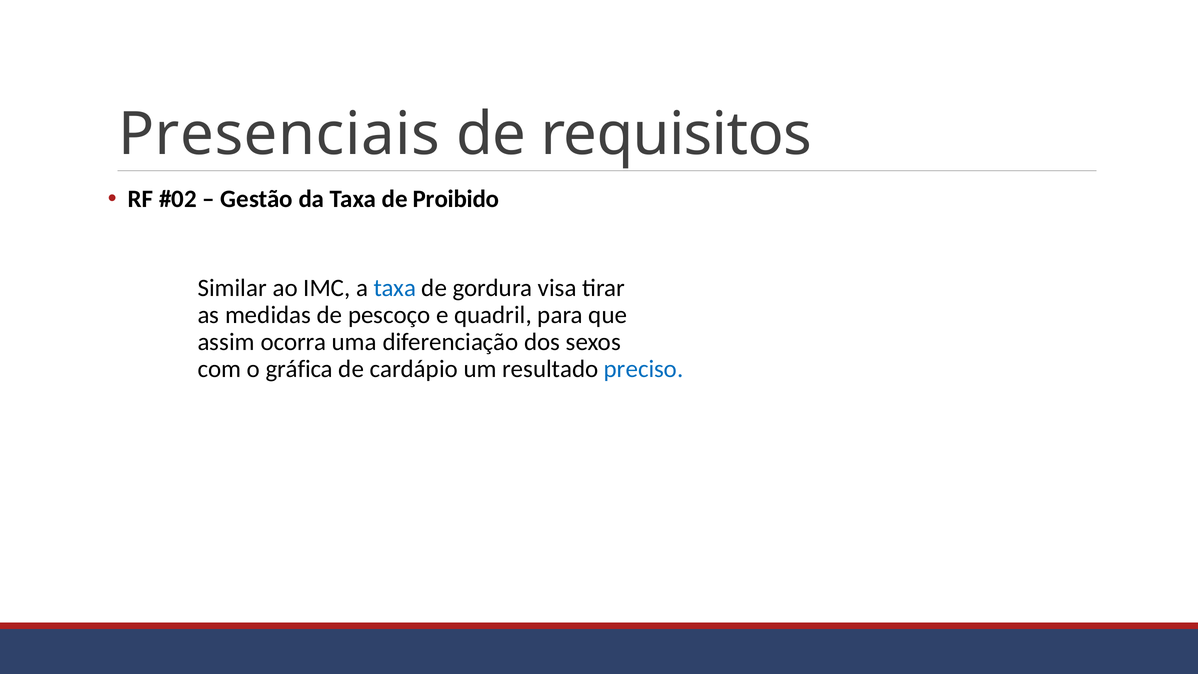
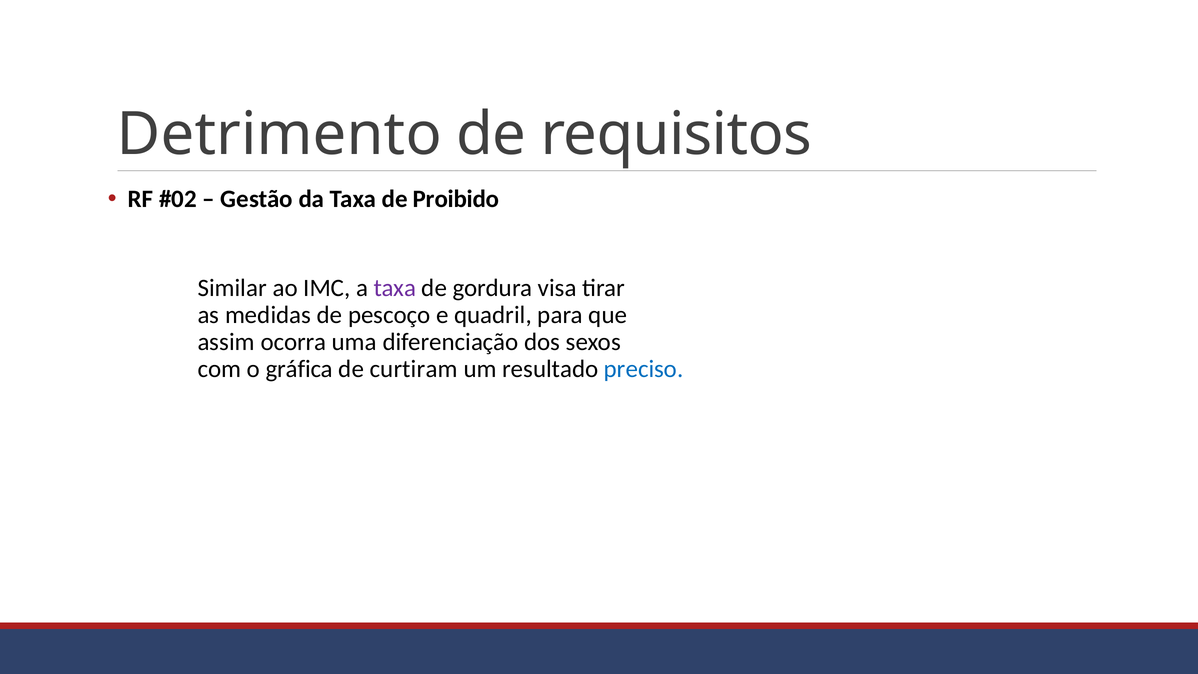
Presenciais: Presenciais -> Detrimento
taxa at (395, 288) colour: blue -> purple
cardápio: cardápio -> curtiram
